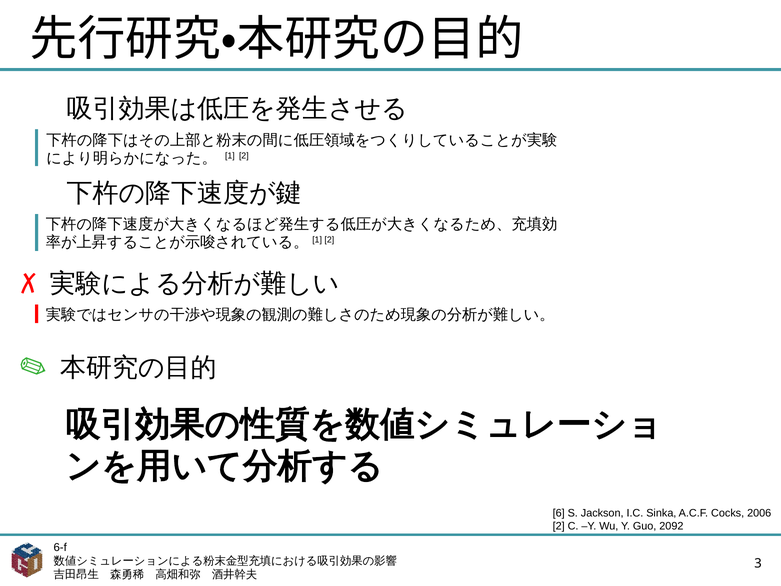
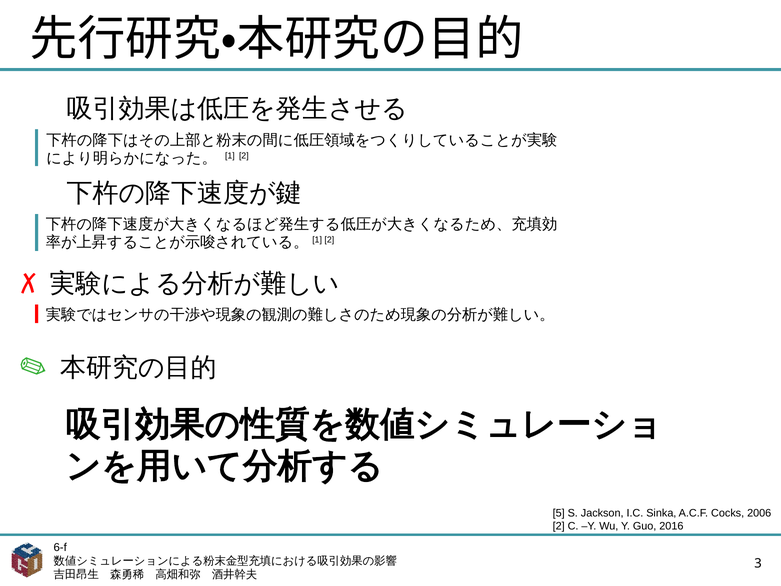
6: 6 -> 5
2092: 2092 -> 2016
